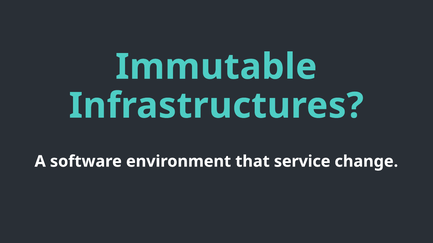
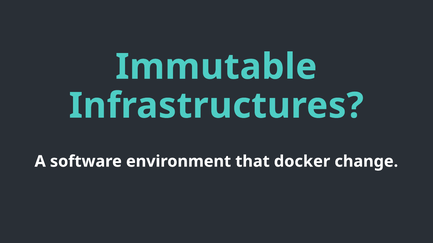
service: service -> docker
